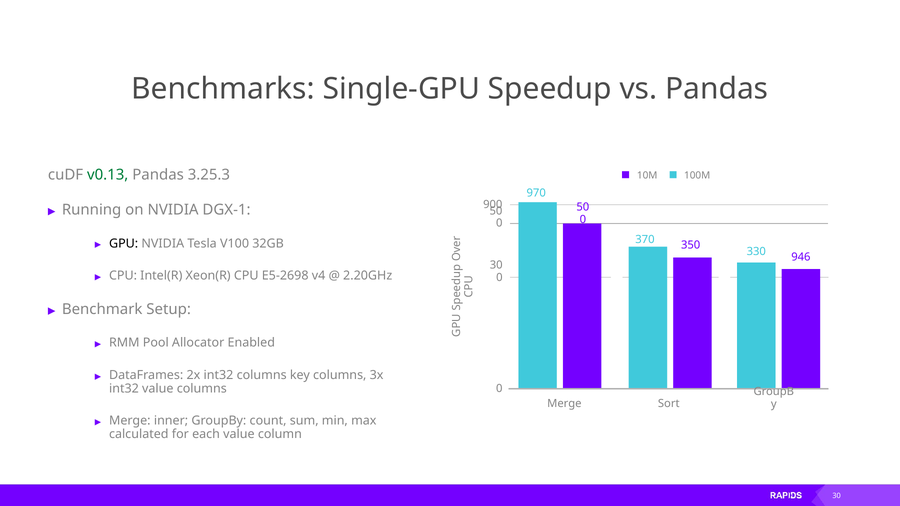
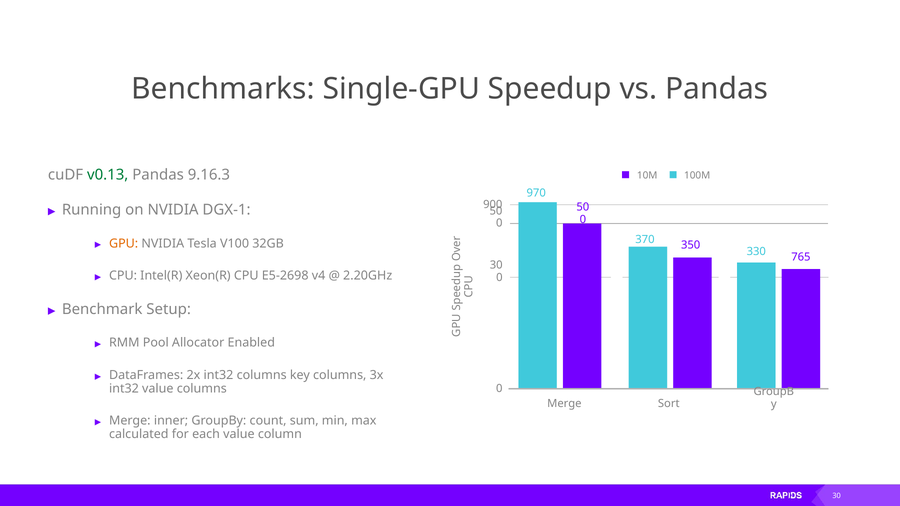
3.25.3: 3.25.3 -> 9.16.3
GPU colour: black -> orange
946: 946 -> 765
